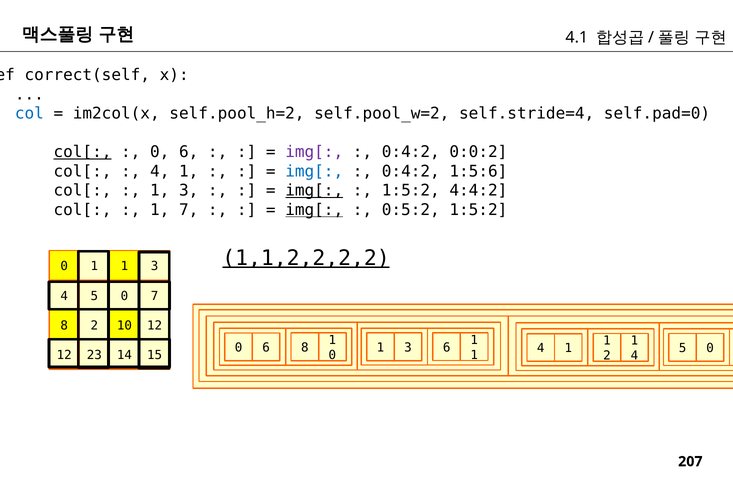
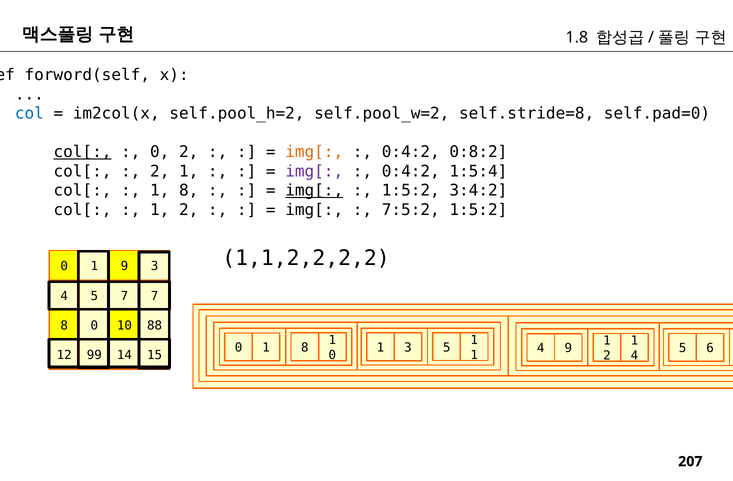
4.1: 4.1 -> 1.8
correct(self: correct(self -> forword(self
self.stride=4: self.stride=4 -> self.stride=8
6 at (189, 152): 6 -> 2
img[ at (314, 152) colour: purple -> orange
0:0:2: 0:0:2 -> 0:8:2
4 at (160, 172): 4 -> 2
img[ at (314, 172) colour: blue -> purple
1:5:6: 1:5:6 -> 1:5:4
3 at (189, 191): 3 -> 8
4:4:2: 4:4:2 -> 3:4:2
7 at (189, 210): 7 -> 2
img[ at (314, 210) underline: present -> none
0:5:2: 0:5:2 -> 7:5:2
1,1,2,2,2,2 underline: present -> none
0 1 1: 1 -> 9
0 at (124, 296): 0 -> 7
8 2: 2 -> 0
10 12: 12 -> 88
3 6: 6 -> 5
6 at (266, 348): 6 -> 1
0 at (710, 349): 0 -> 6
1 at (568, 349): 1 -> 9
23: 23 -> 99
